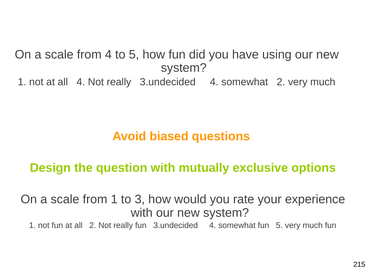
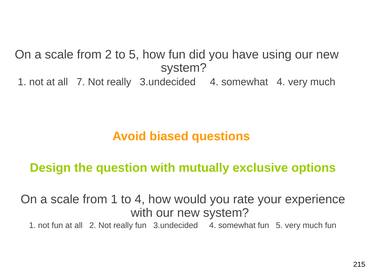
from 4: 4 -> 2
all 4: 4 -> 7
somewhat 2: 2 -> 4
to 3: 3 -> 4
